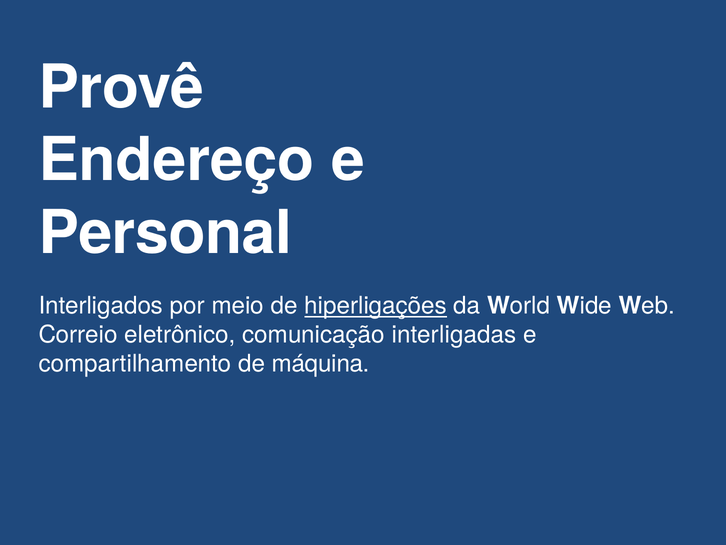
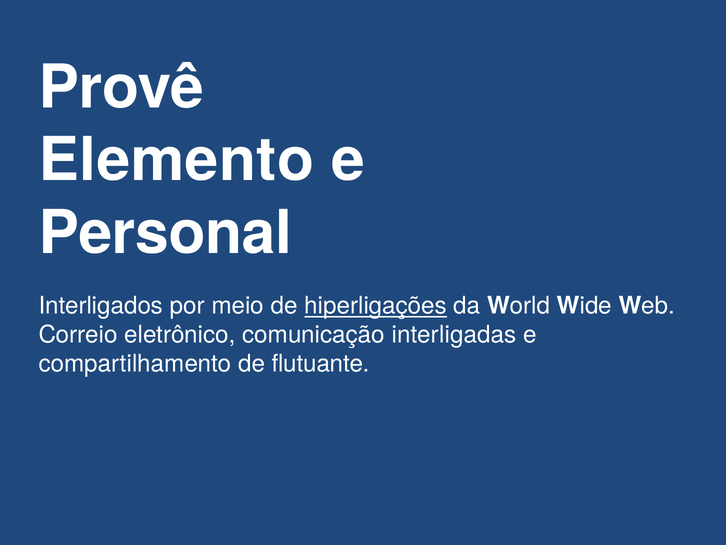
Endereço: Endereço -> Elemento
máquina: máquina -> flutuante
